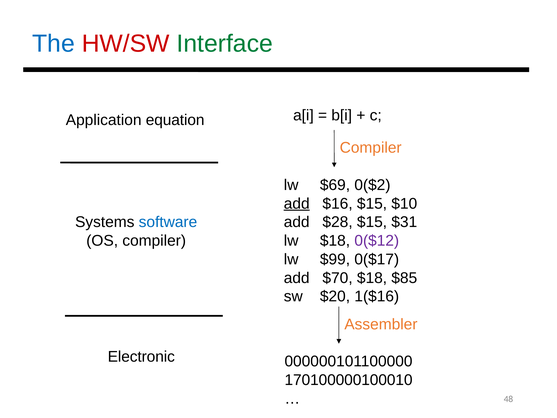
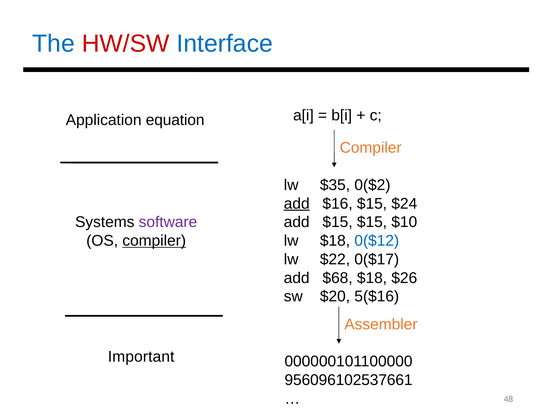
Interface colour: green -> blue
$69: $69 -> $35
$10: $10 -> $24
software colour: blue -> purple
add $28: $28 -> $15
$31: $31 -> $10
compiler at (154, 241) underline: none -> present
0($12 colour: purple -> blue
$99: $99 -> $22
$70: $70 -> $68
$85: $85 -> $26
1($16: 1($16 -> 5($16
Electronic: Electronic -> Important
170100000100010: 170100000100010 -> 956096102537661
